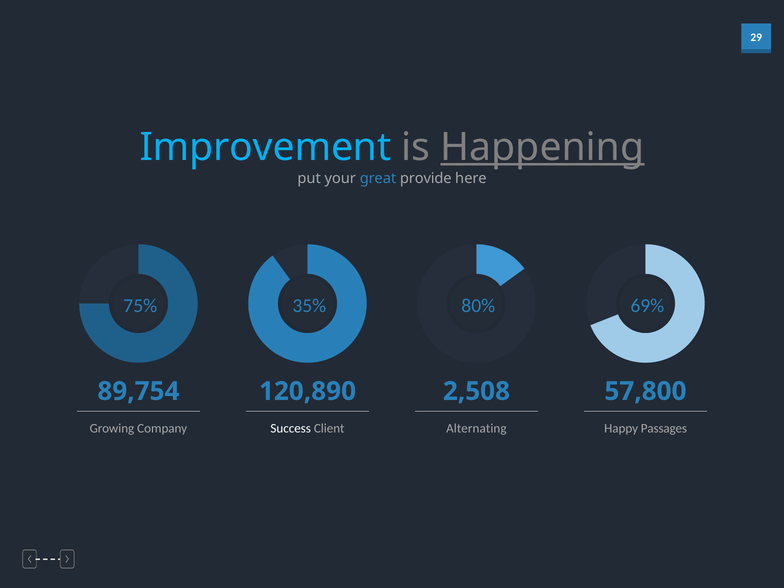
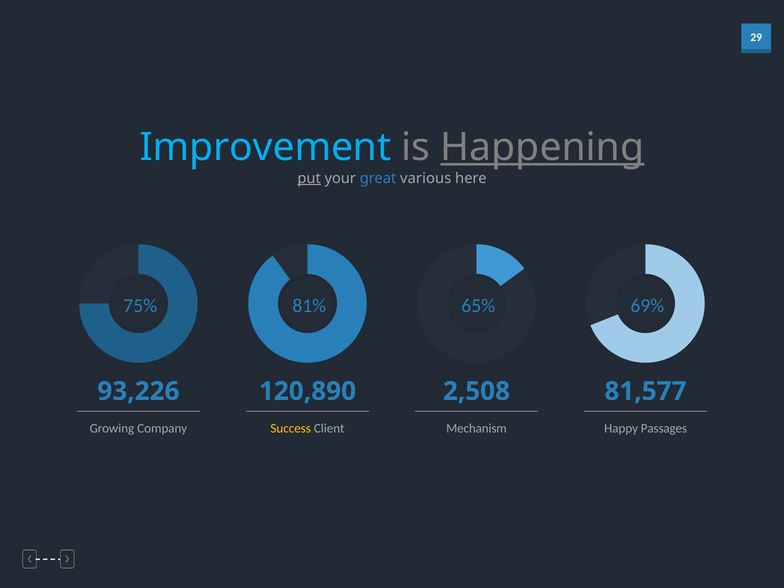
put underline: none -> present
provide: provide -> various
35%: 35% -> 81%
80%: 80% -> 65%
89,754: 89,754 -> 93,226
57,800: 57,800 -> 81,577
Success colour: white -> yellow
Alternating: Alternating -> Mechanism
